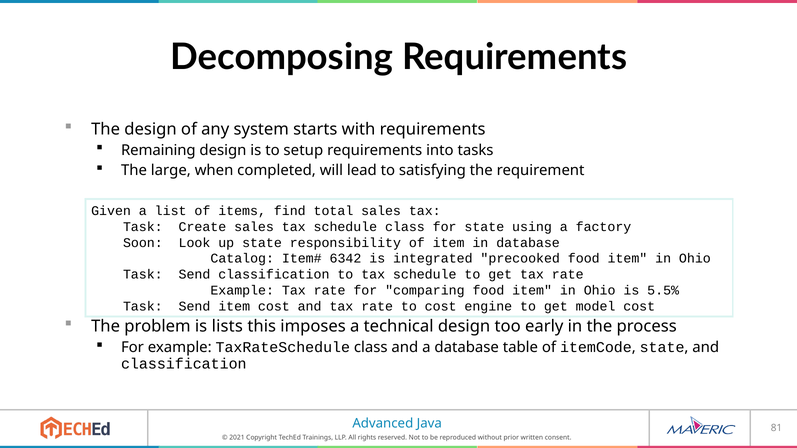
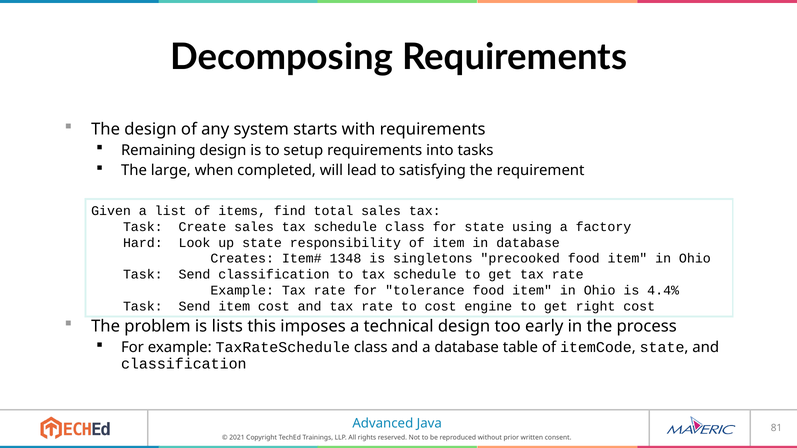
Soon: Soon -> Hard
Catalog: Catalog -> Creates
6342: 6342 -> 1348
integrated: integrated -> singletons
comparing: comparing -> tolerance
5.5%: 5.5% -> 4.4%
model: model -> right
